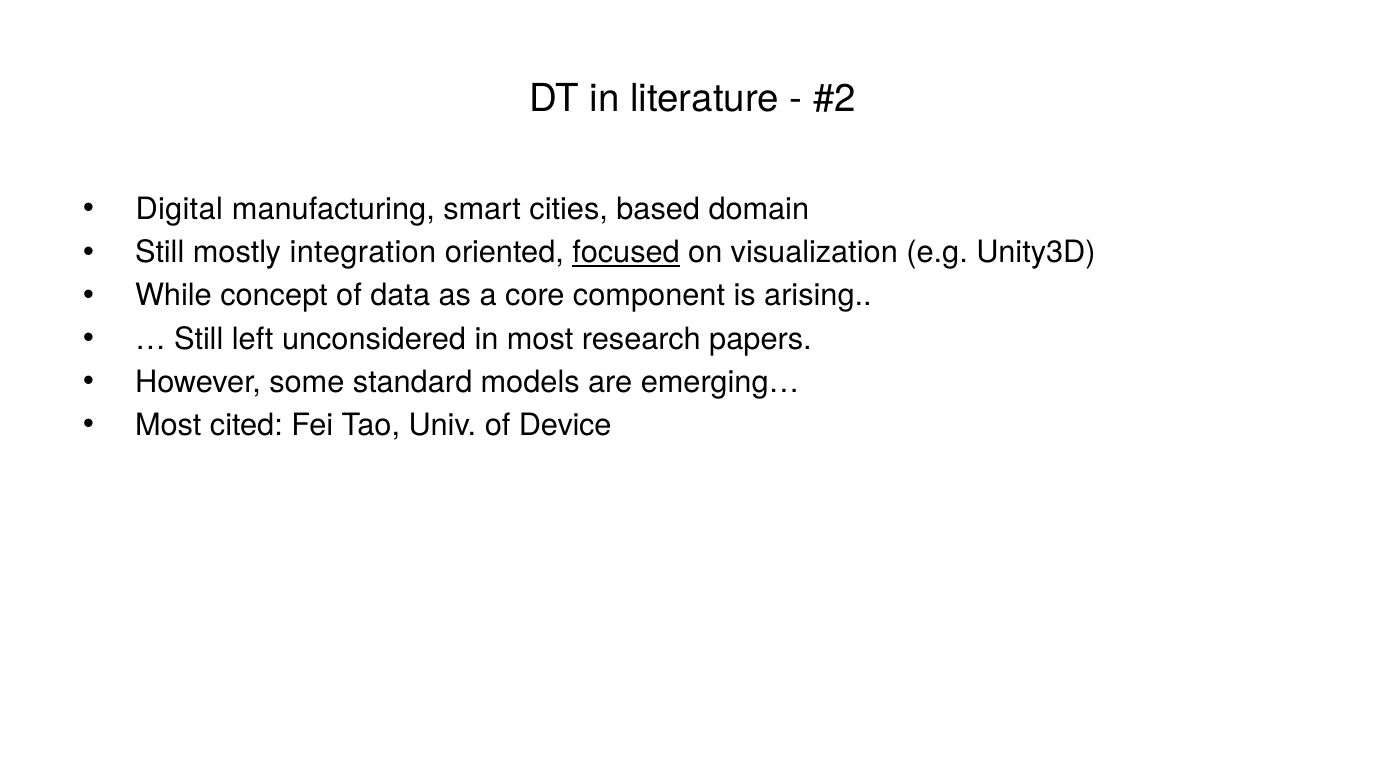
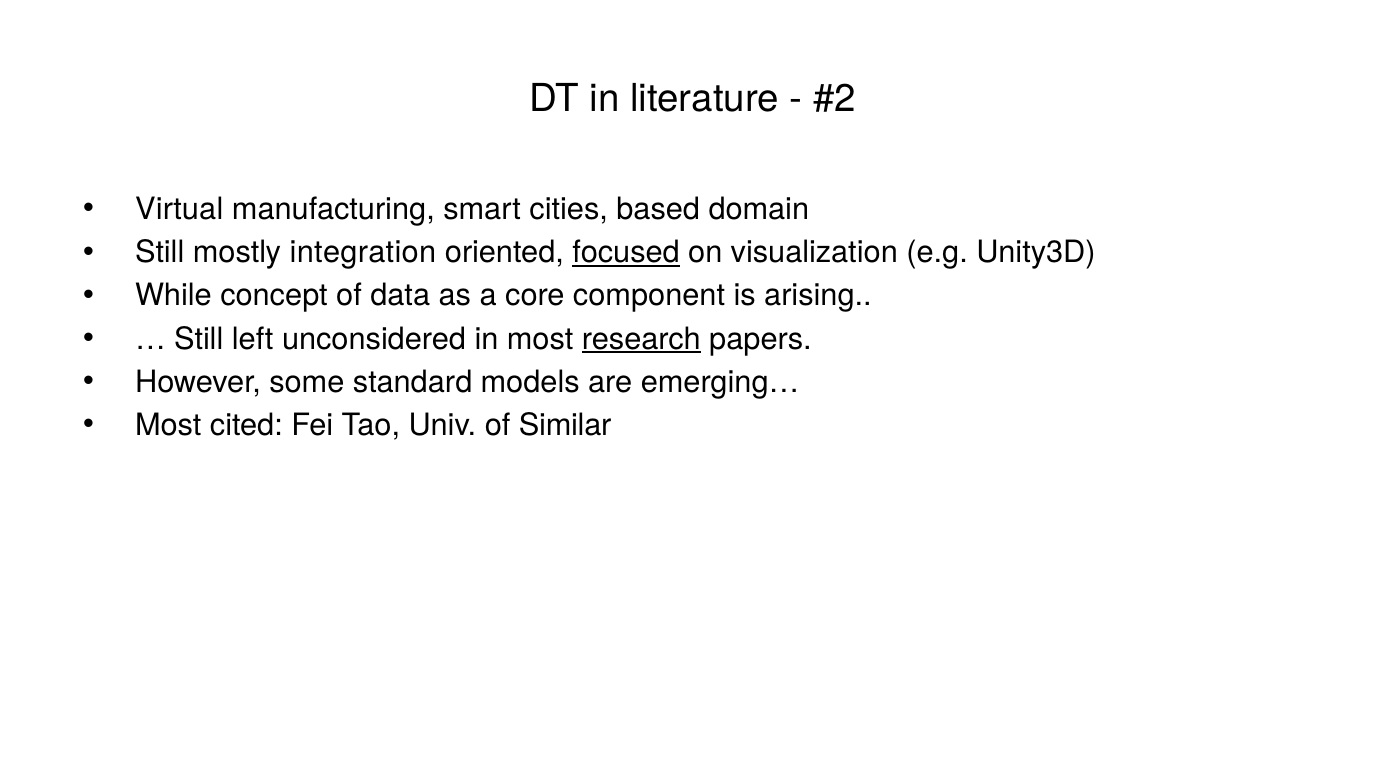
Digital: Digital -> Virtual
research underline: none -> present
Device: Device -> Similar
